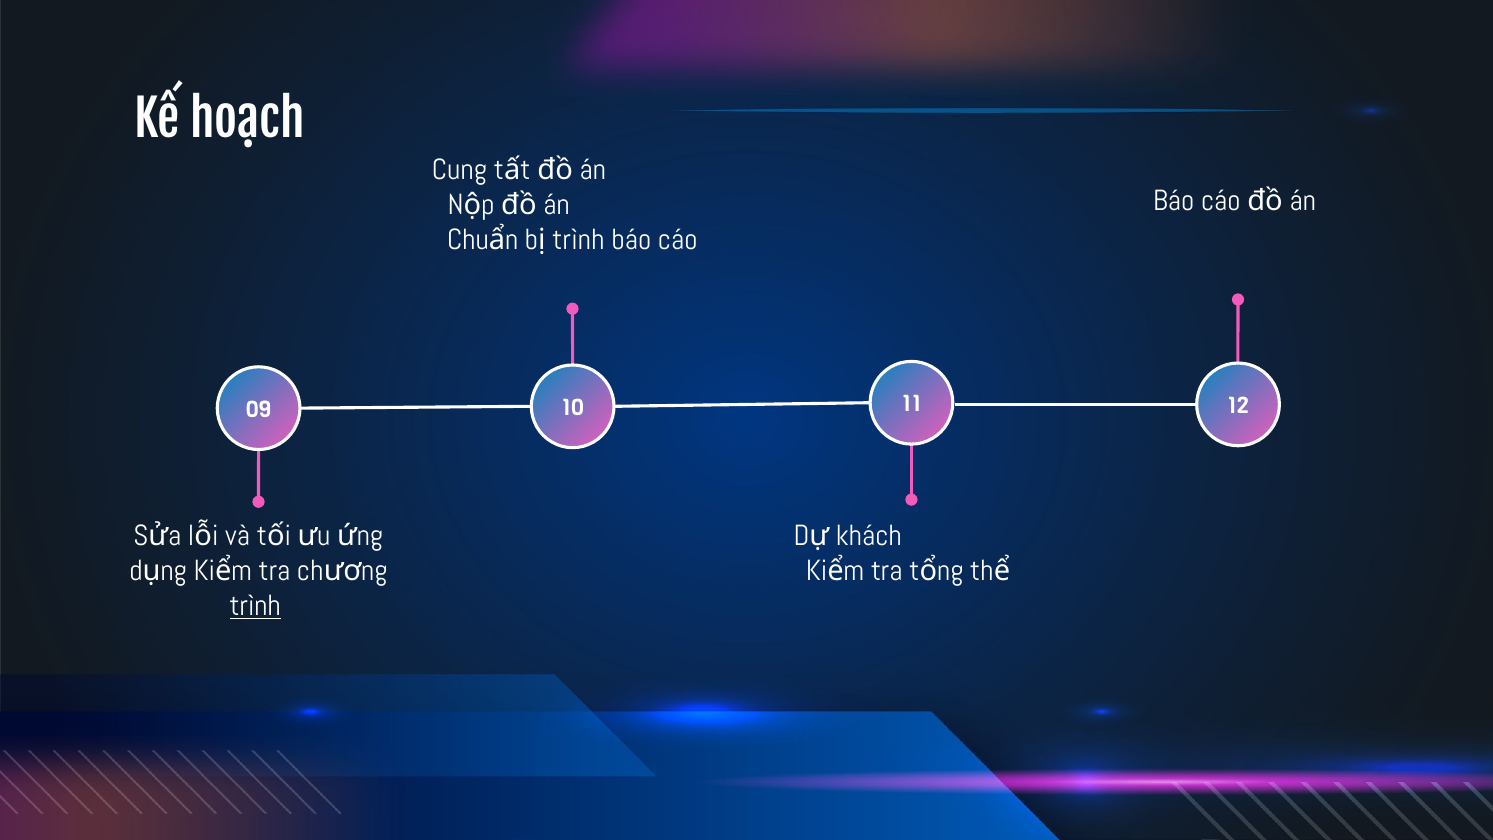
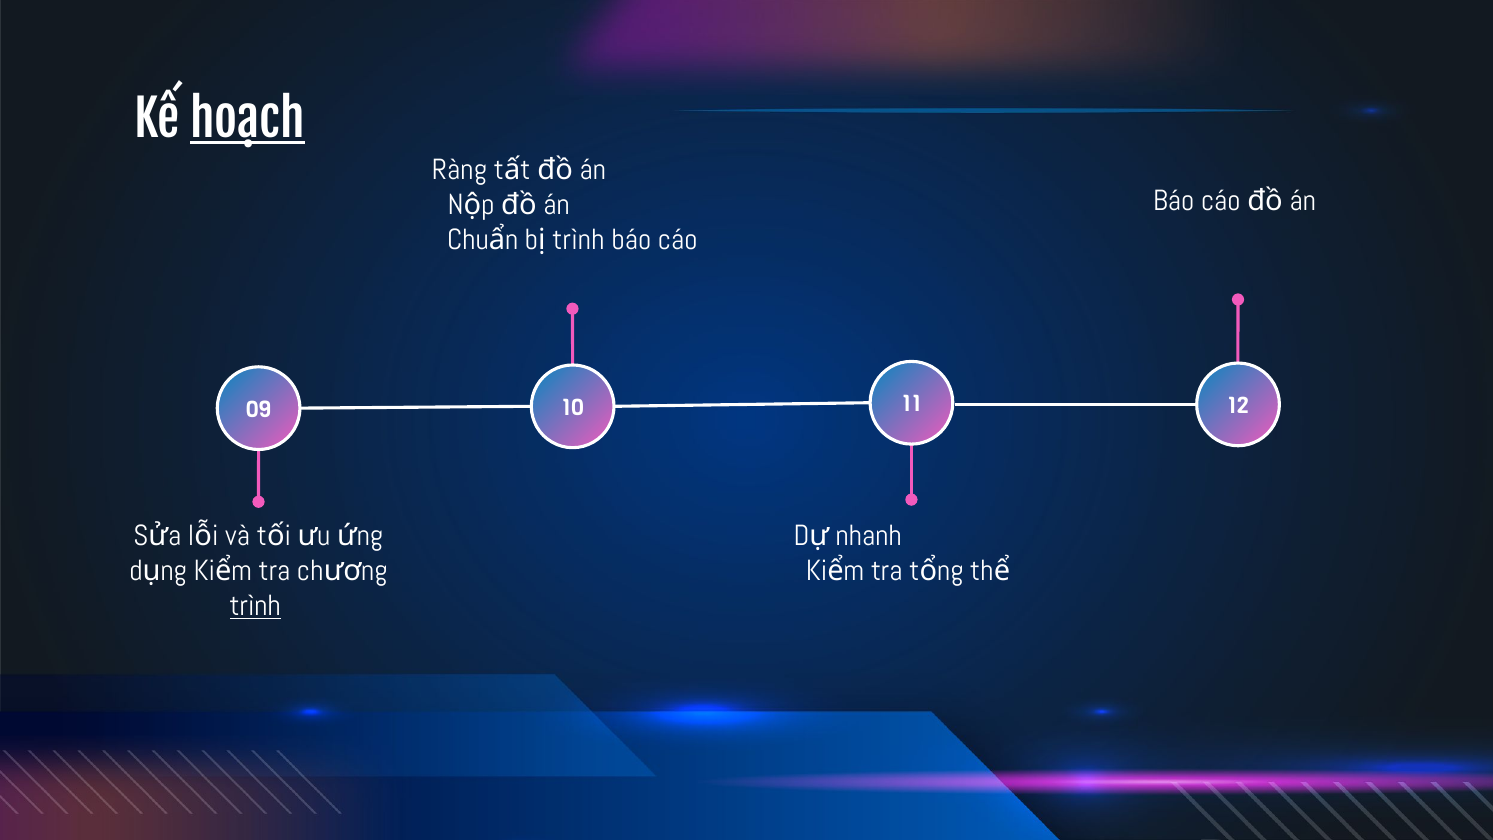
hoạch underline: none -> present
Cung: Cung -> Ràng
khách: khách -> nhanh
